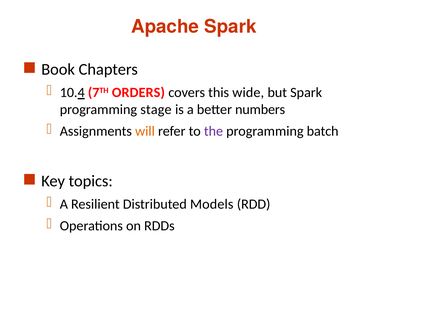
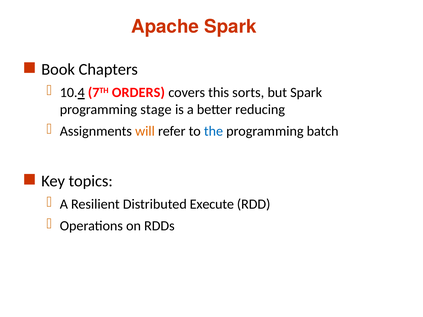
wide: wide -> sorts
numbers: numbers -> reducing
the colour: purple -> blue
Models: Models -> Execute
